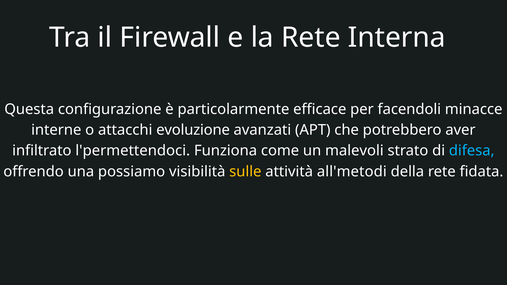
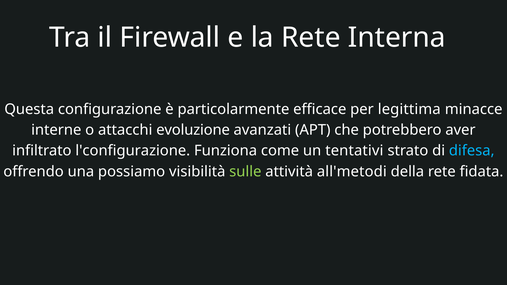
facendoli: facendoli -> legittima
l'permettendoci: l'permettendoci -> l'configurazione
malevoli: malevoli -> tentativi
sulle colour: yellow -> light green
